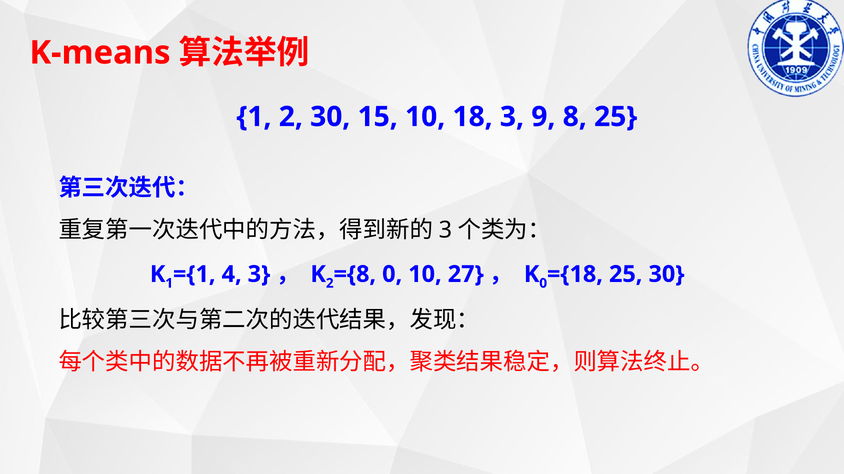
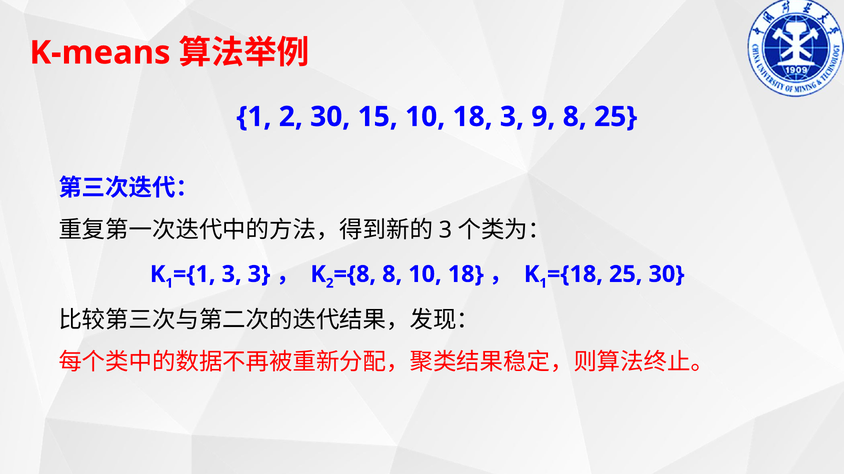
4 at (232, 275): 4 -> 3
0 at (392, 275): 0 -> 8
27 at (466, 275): 27 -> 18
0 at (543, 284): 0 -> 1
